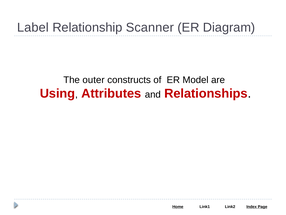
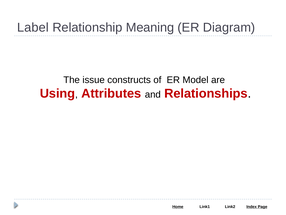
Scanner: Scanner -> Meaning
outer: outer -> issue
